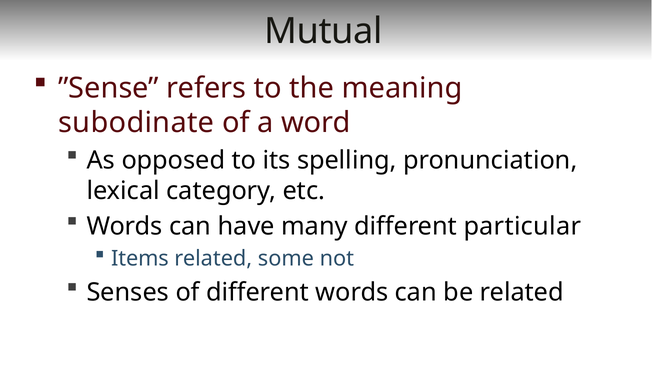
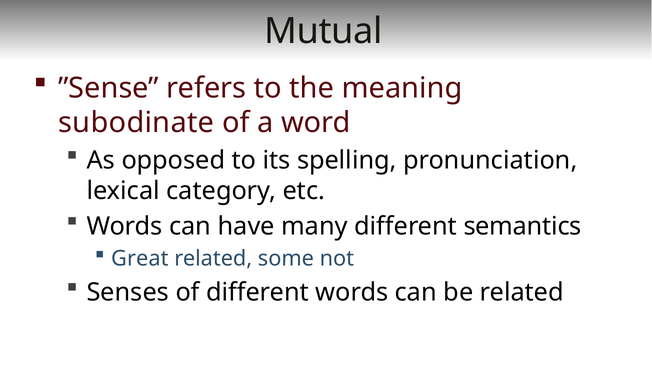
particular: particular -> semantics
Items: Items -> Great
